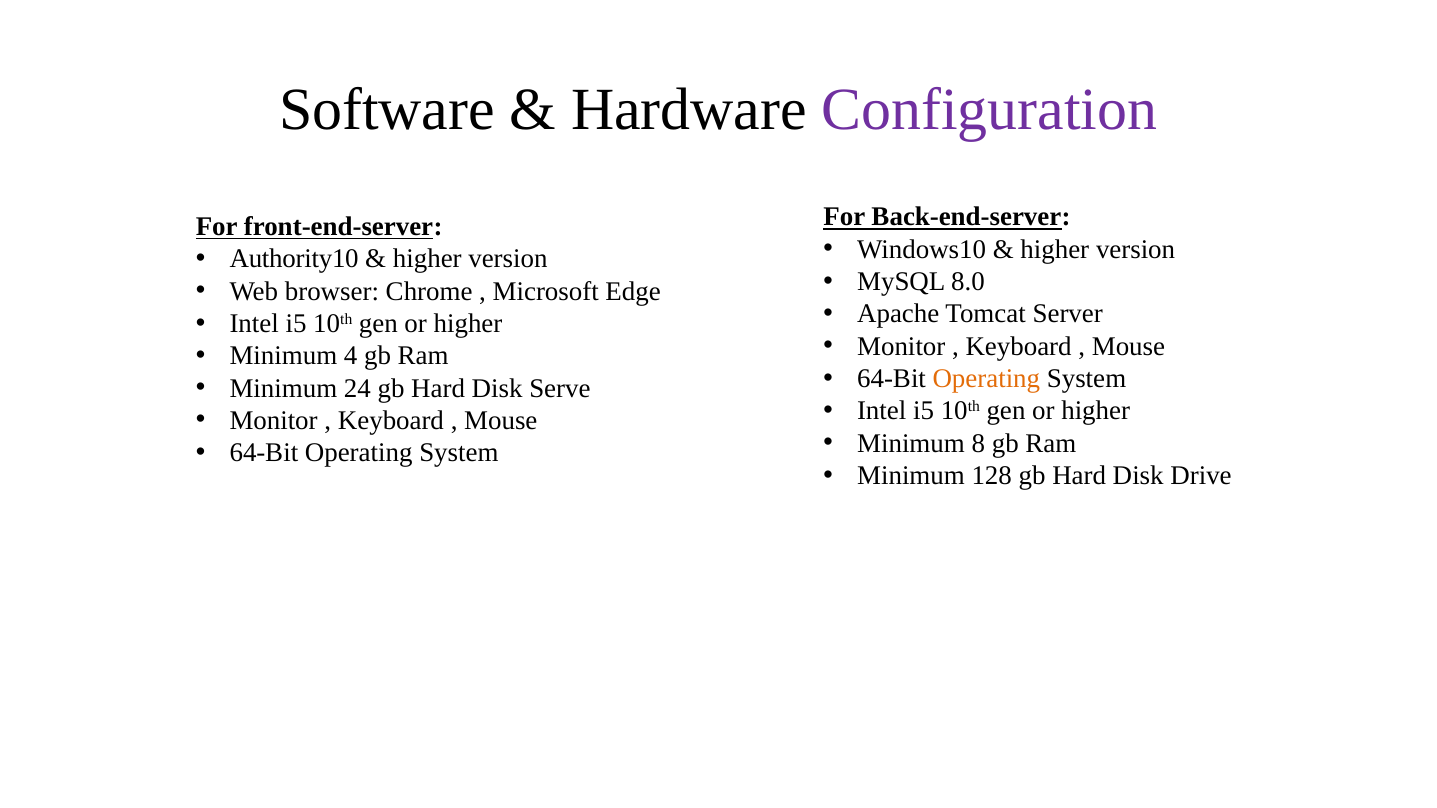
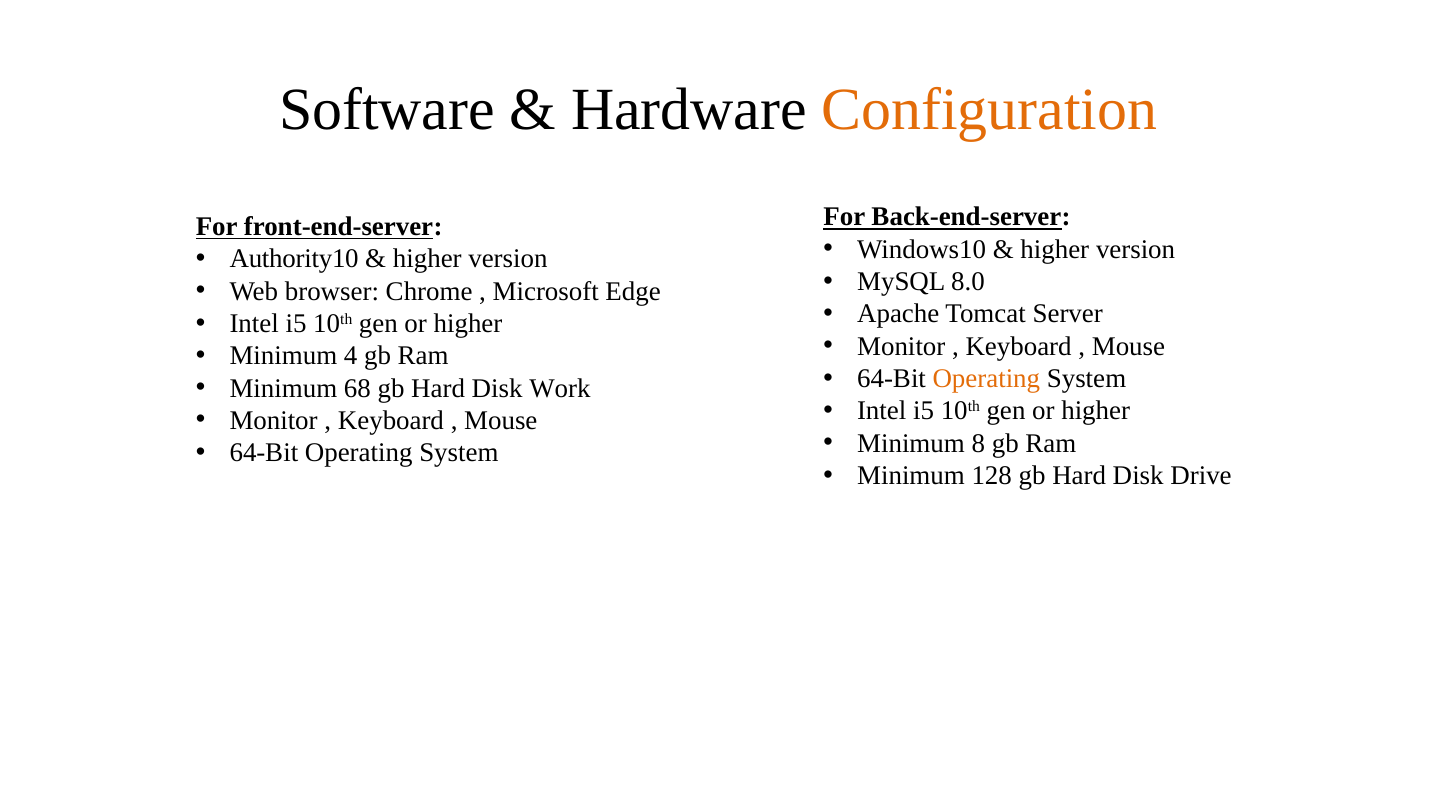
Configuration colour: purple -> orange
24: 24 -> 68
Serve: Serve -> Work
